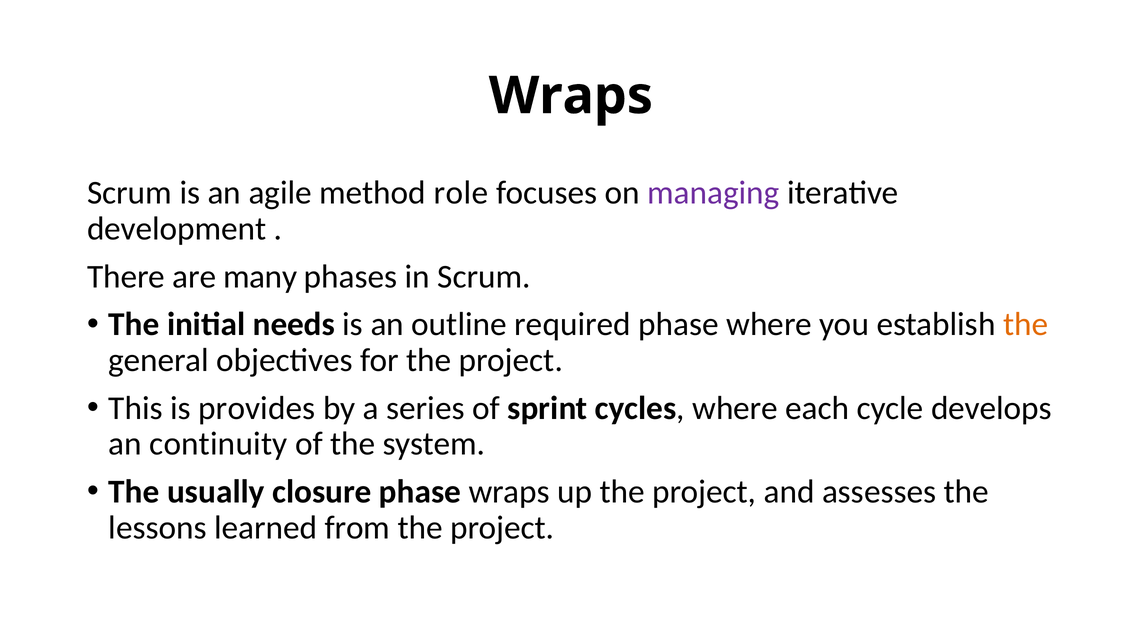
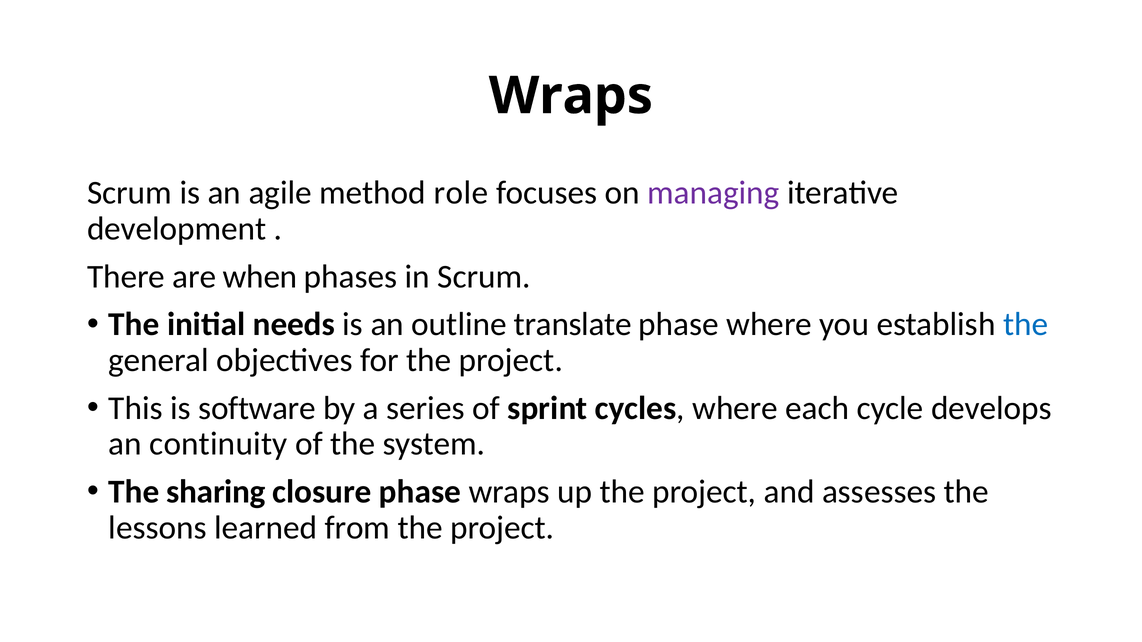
many: many -> when
required: required -> translate
the at (1026, 325) colour: orange -> blue
provides: provides -> software
usually: usually -> sharing
